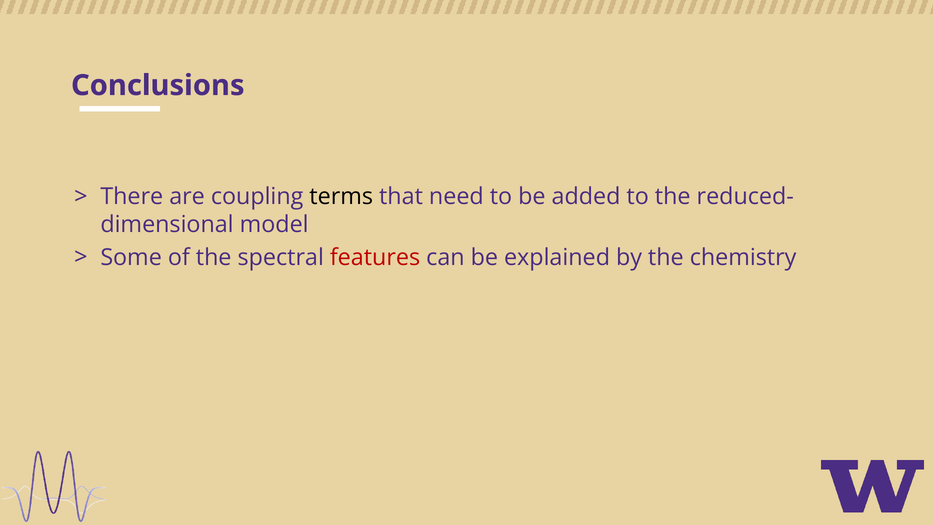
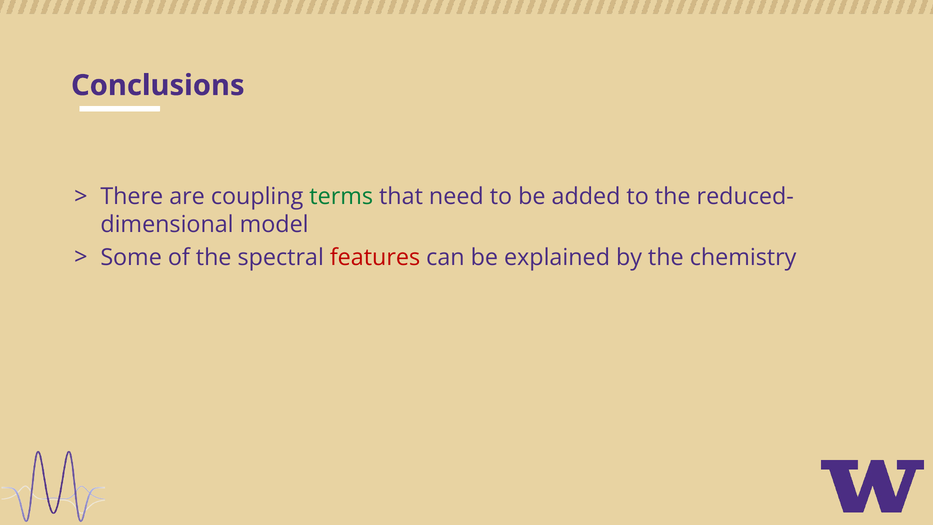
terms colour: black -> green
